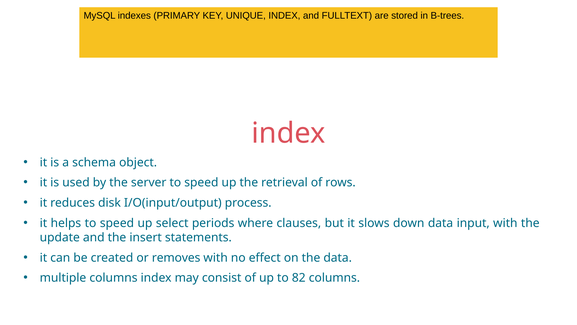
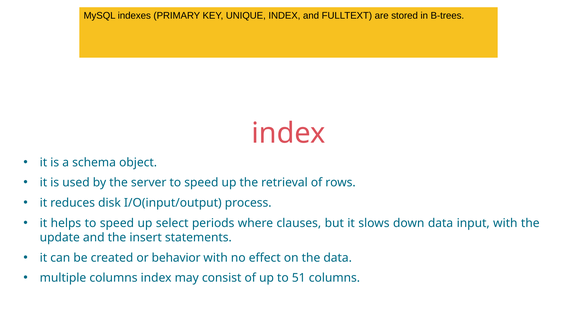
removes: removes -> behavior
82: 82 -> 51
